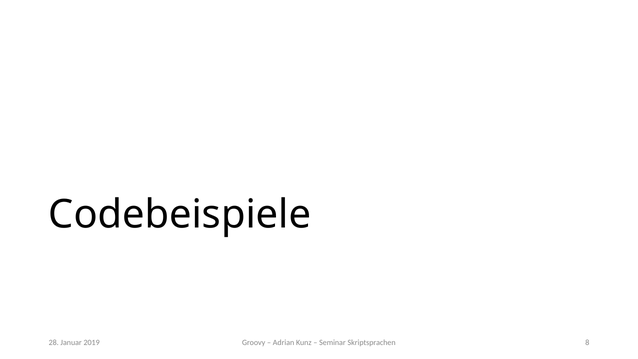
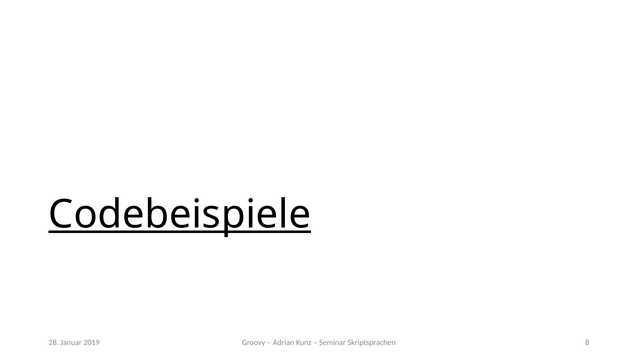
Codebeispiele underline: none -> present
